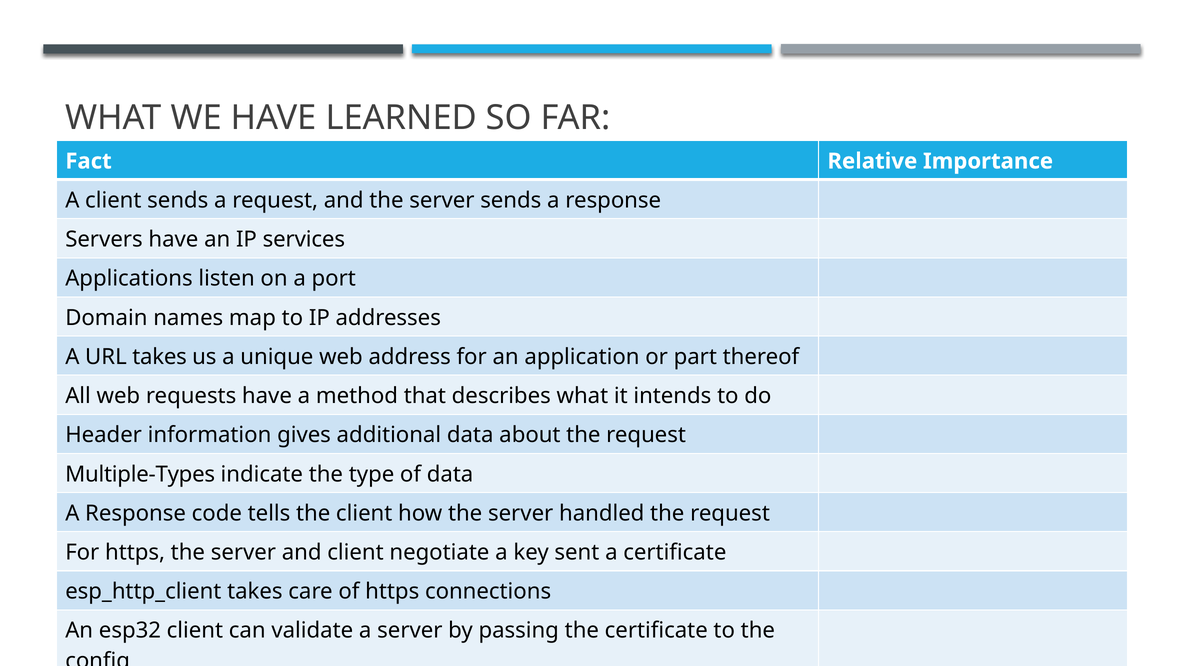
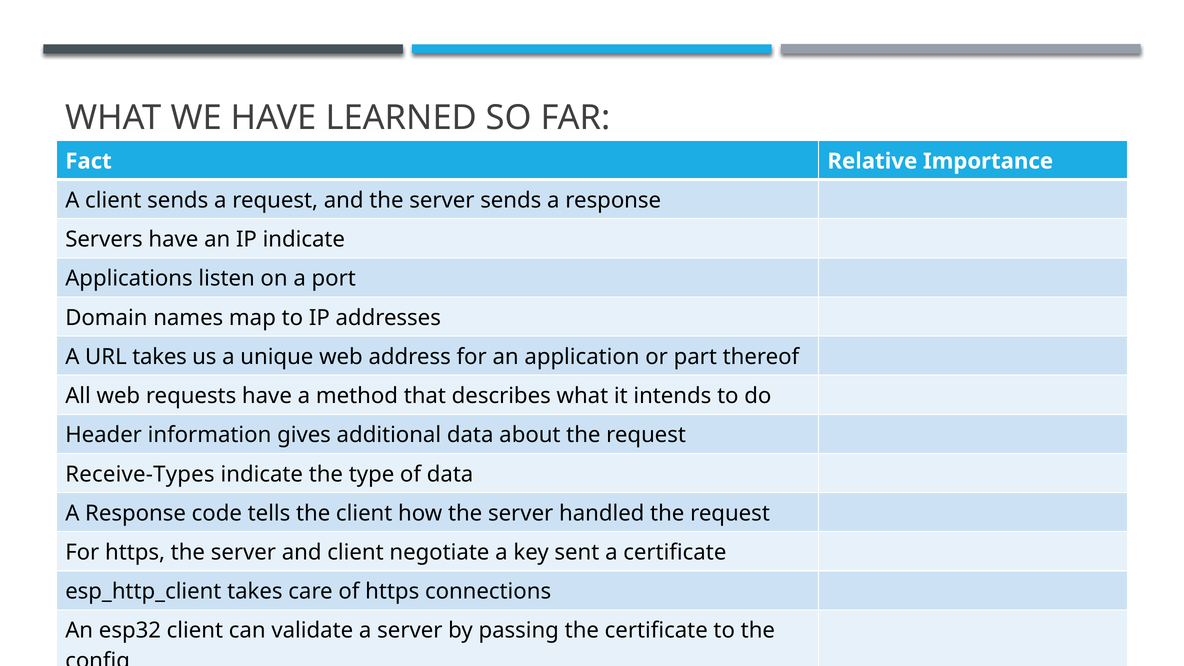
IP services: services -> indicate
Multiple-Types: Multiple-Types -> Receive-Types
